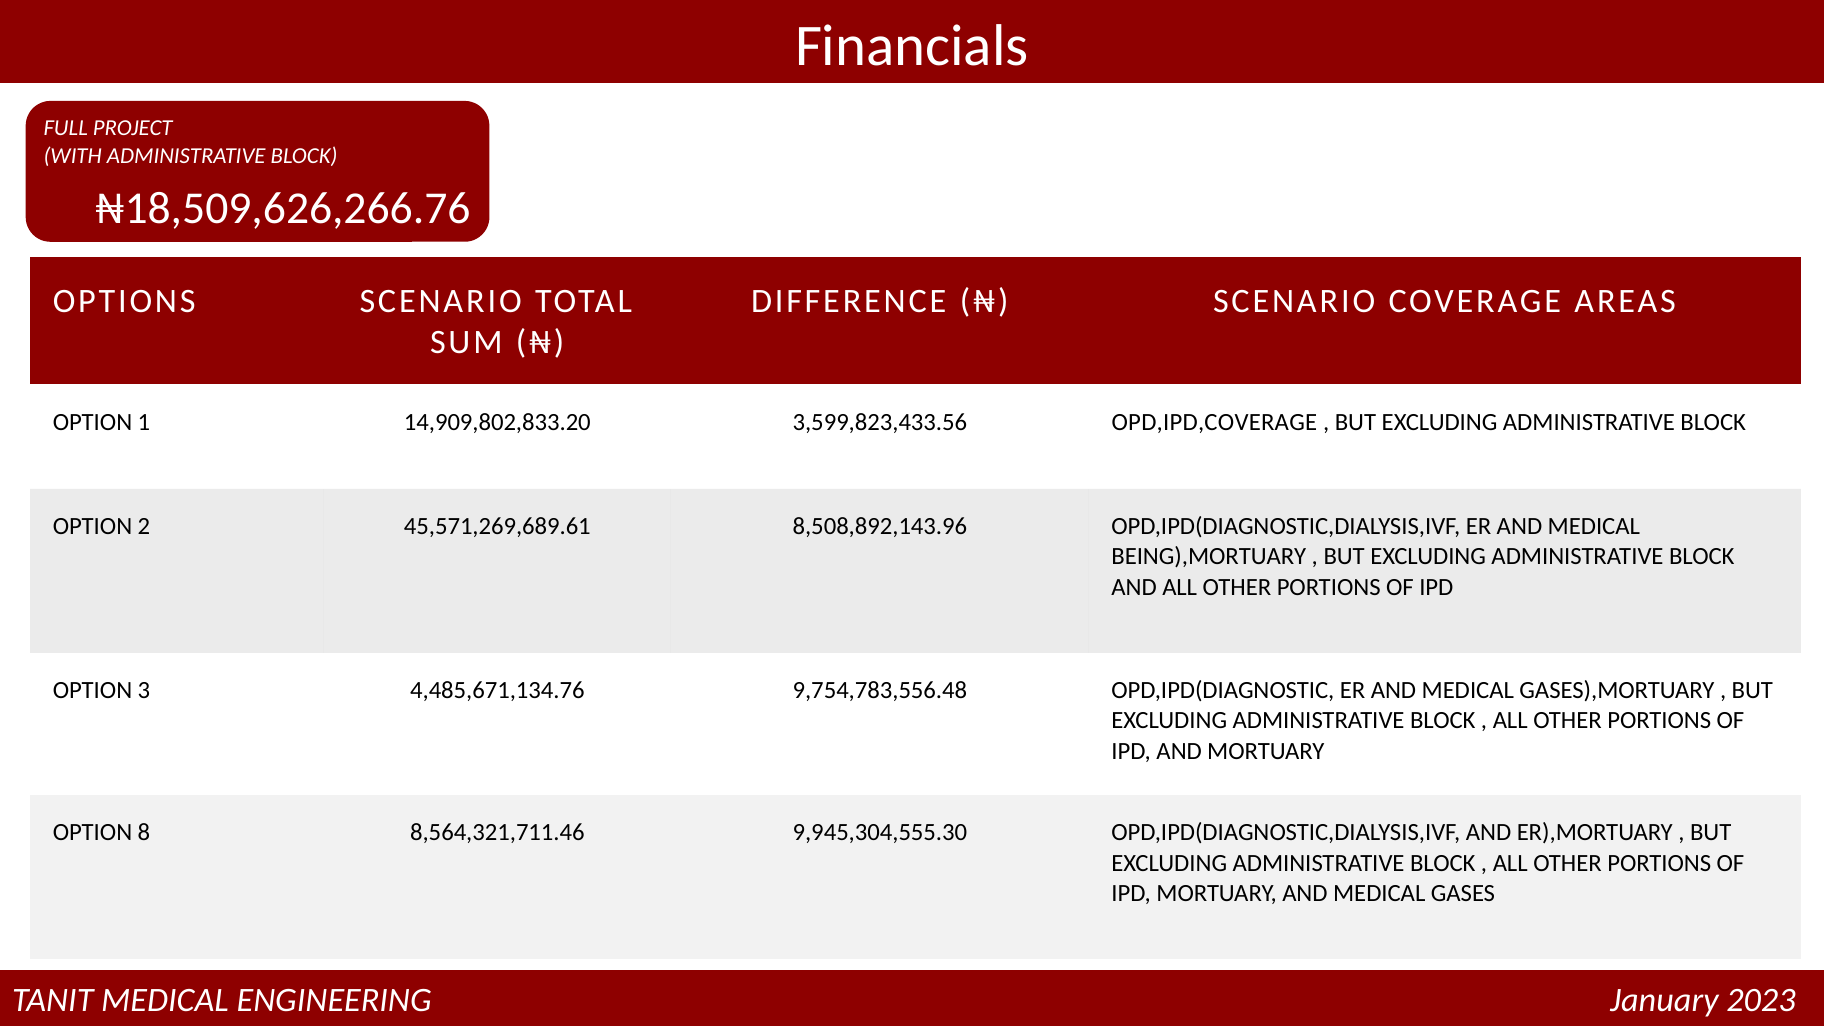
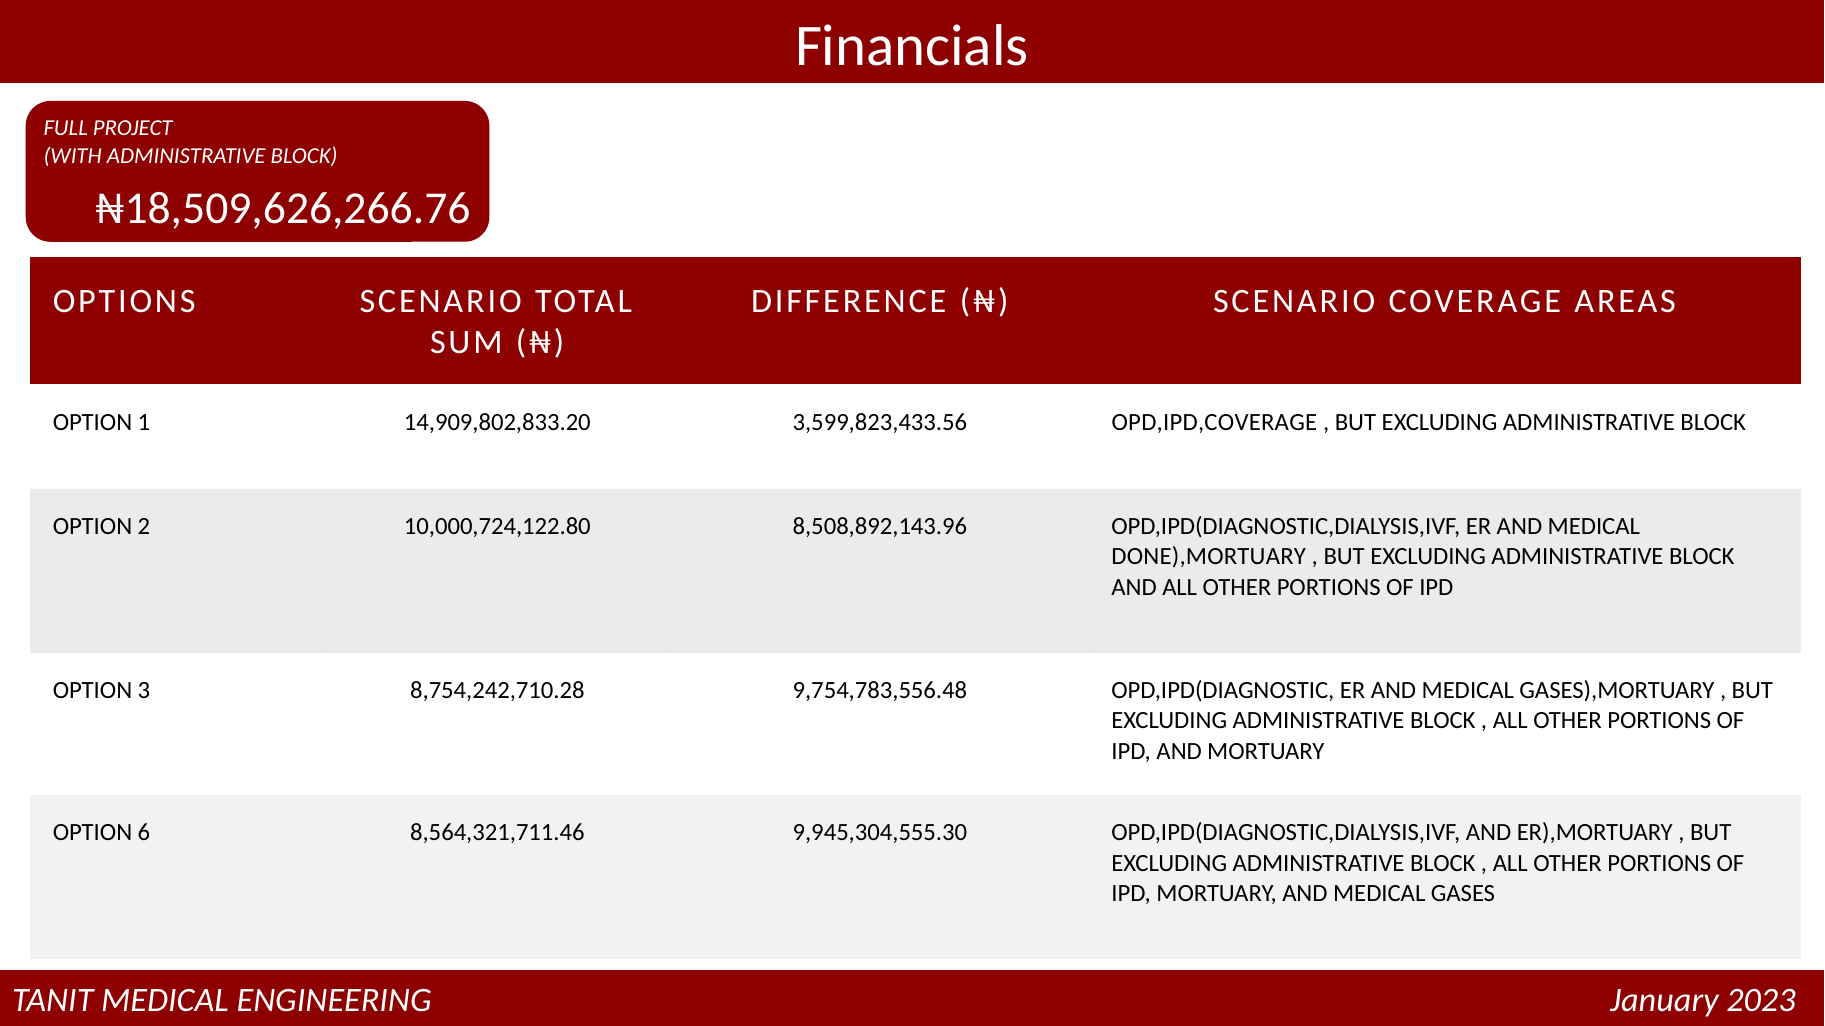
45,571,269,689.61: 45,571,269,689.61 -> 10,000,724,122.80
BEING),MORTUARY: BEING),MORTUARY -> DONE),MORTUARY
4,485,671,134.76: 4,485,671,134.76 -> 8,754,242,710.28
8: 8 -> 6
